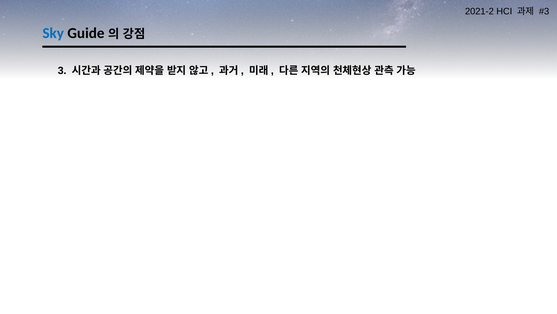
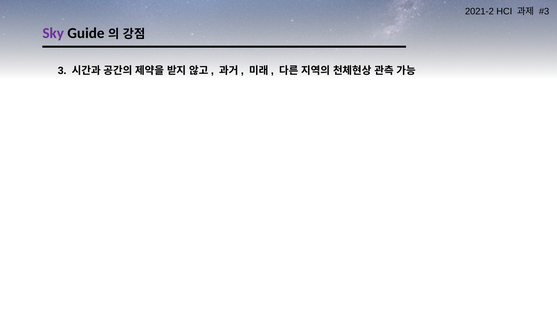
Sky colour: blue -> purple
